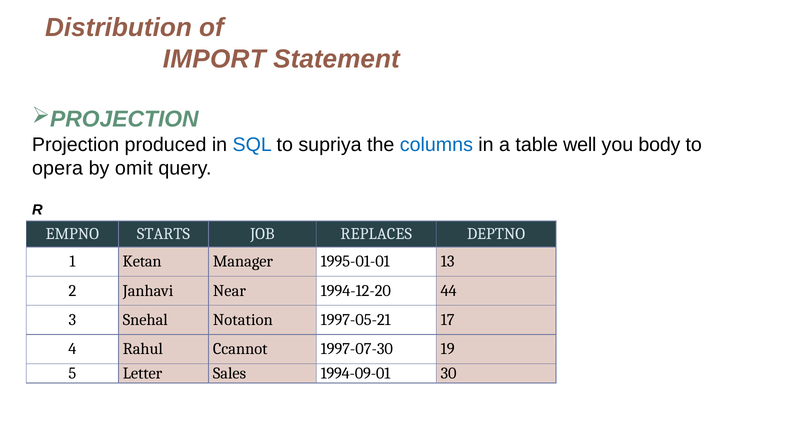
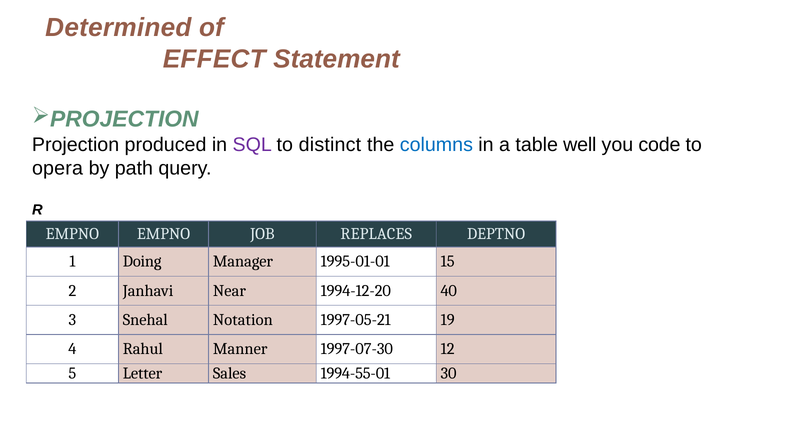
Distribution: Distribution -> Determined
IMPORT: IMPORT -> EFFECT
SQL colour: blue -> purple
supriya: supriya -> distinct
body: body -> code
omit: omit -> path
EMPNO STARTS: STARTS -> EMPNO
Ketan: Ketan -> Doing
13: 13 -> 15
44: 44 -> 40
17: 17 -> 19
Ccannot: Ccannot -> Manner
19: 19 -> 12
1994-09-01: 1994-09-01 -> 1994-55-01
